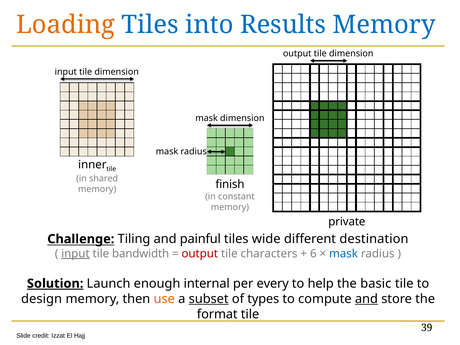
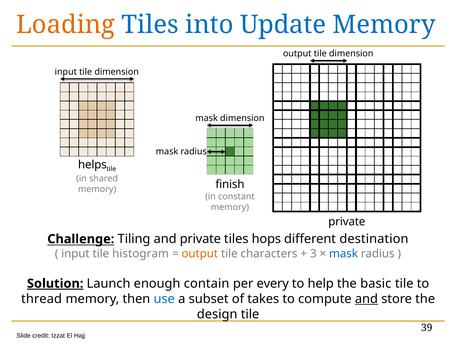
Results: Results -> Update
inner: inner -> helps
and painful: painful -> private
wide: wide -> hops
input at (75, 254) underline: present -> none
bandwidth: bandwidth -> histogram
output at (200, 254) colour: red -> orange
6: 6 -> 3
internal: internal -> contain
design: design -> thread
use colour: orange -> blue
subset underline: present -> none
types: types -> takes
format: format -> design
